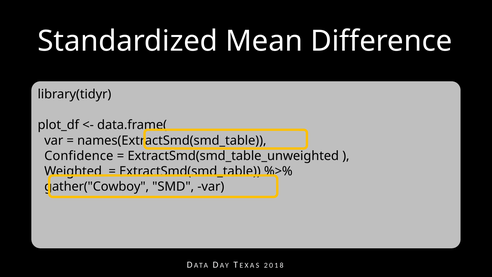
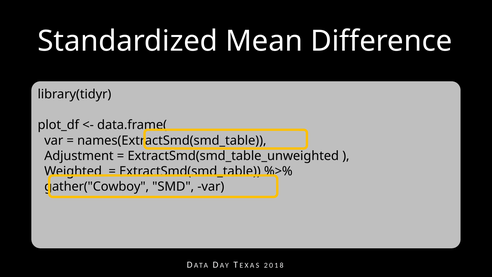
Confidence: Confidence -> Adjustment
